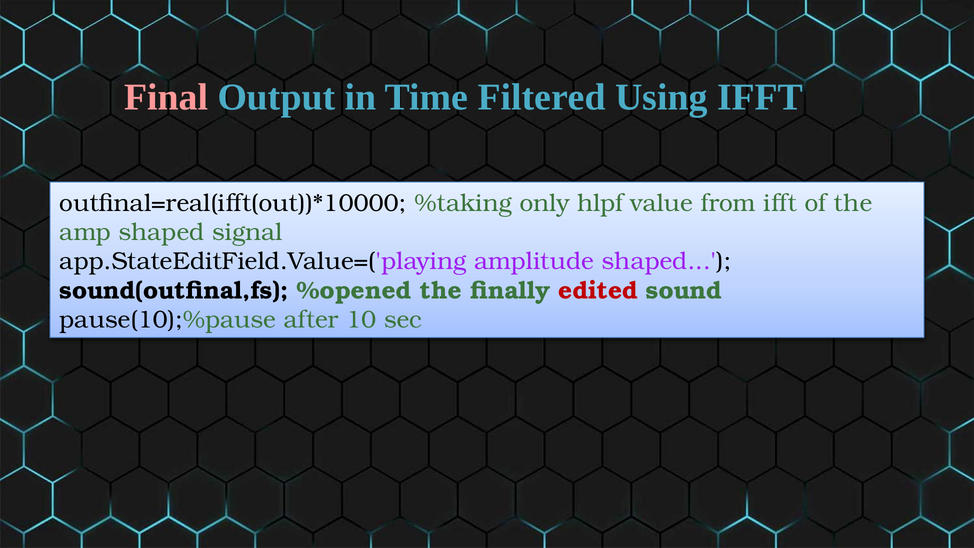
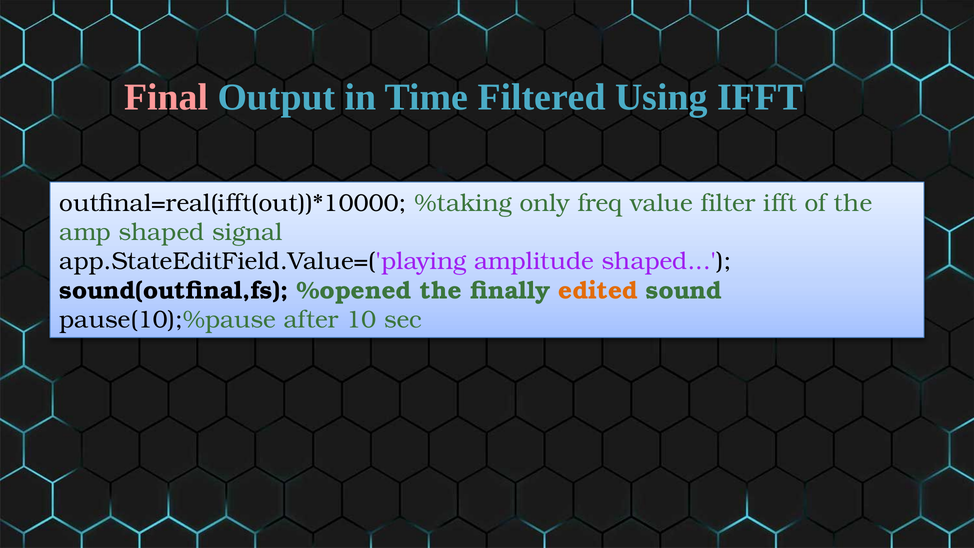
hlpf: hlpf -> freq
from: from -> filter
edited colour: red -> orange
